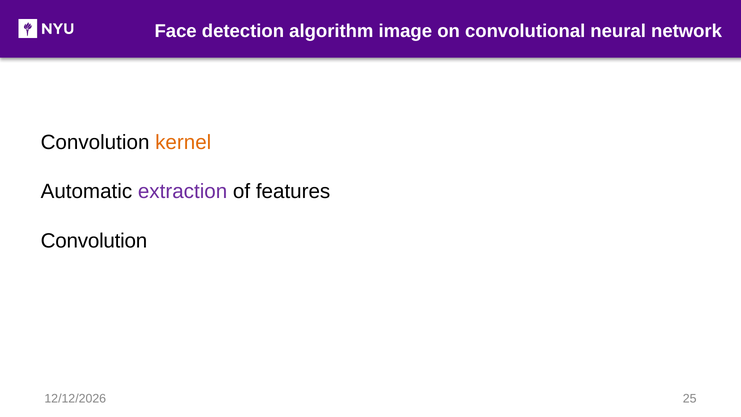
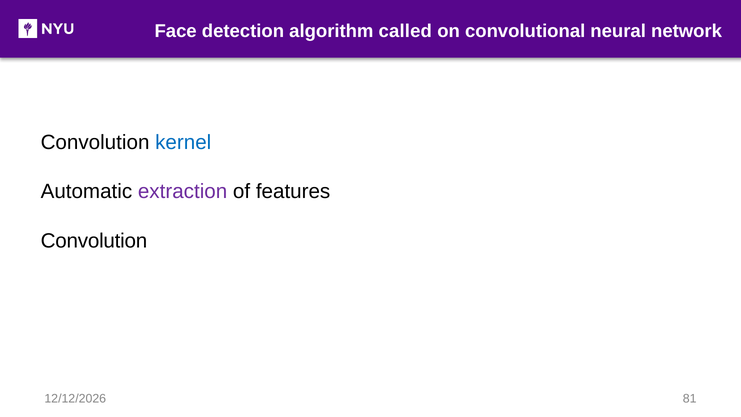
image: image -> called
kernel colour: orange -> blue
25: 25 -> 81
